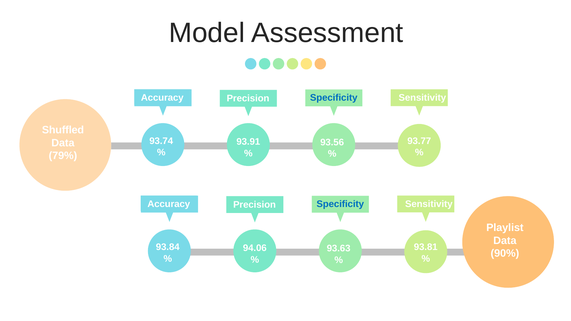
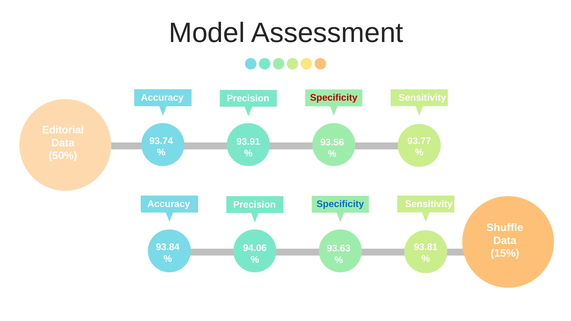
Specificity at (334, 98) colour: blue -> red
Shuffled: Shuffled -> Editorial
79%: 79% -> 50%
Playlist: Playlist -> Shuffle
90%: 90% -> 15%
